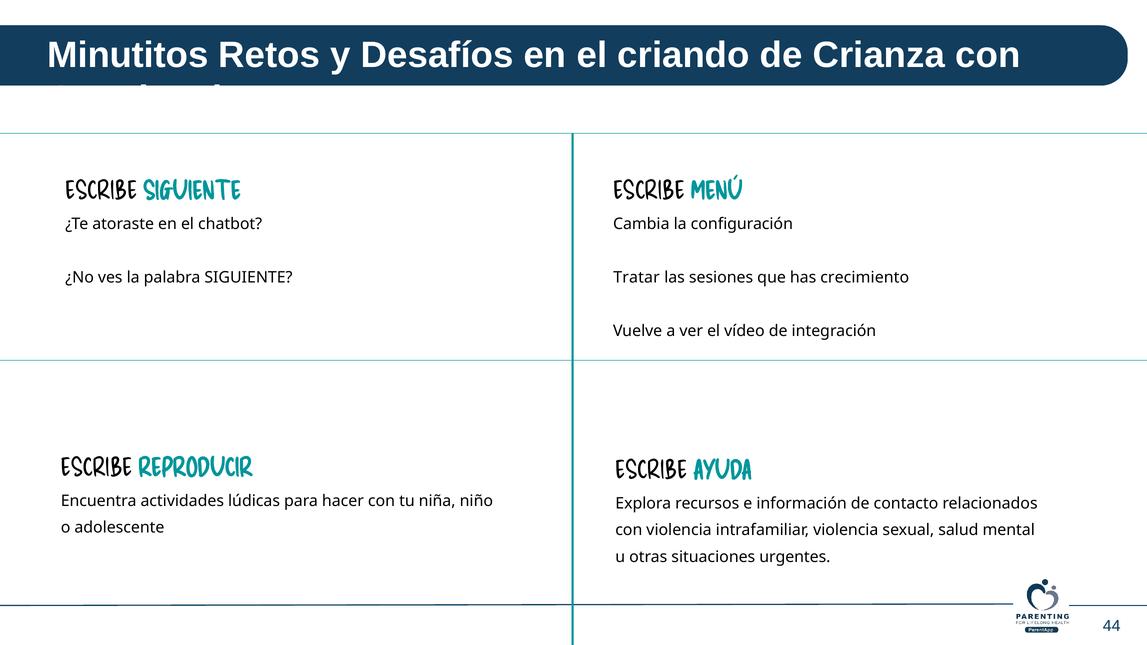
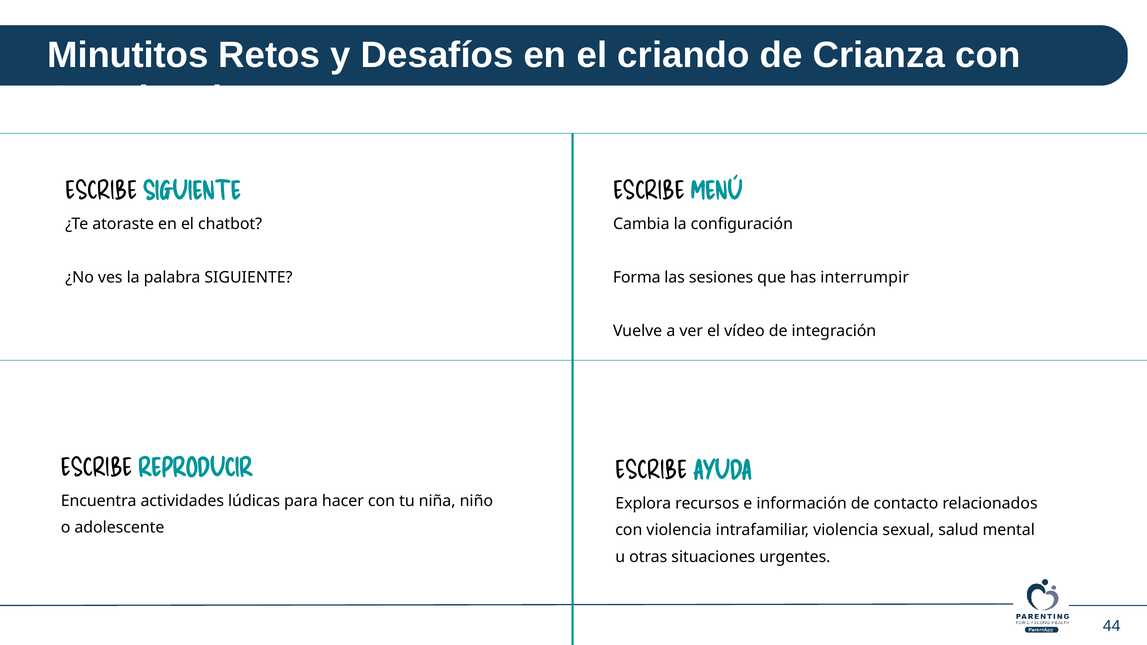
Tratar: Tratar -> Forma
crecimiento: crecimiento -> interrumpir
